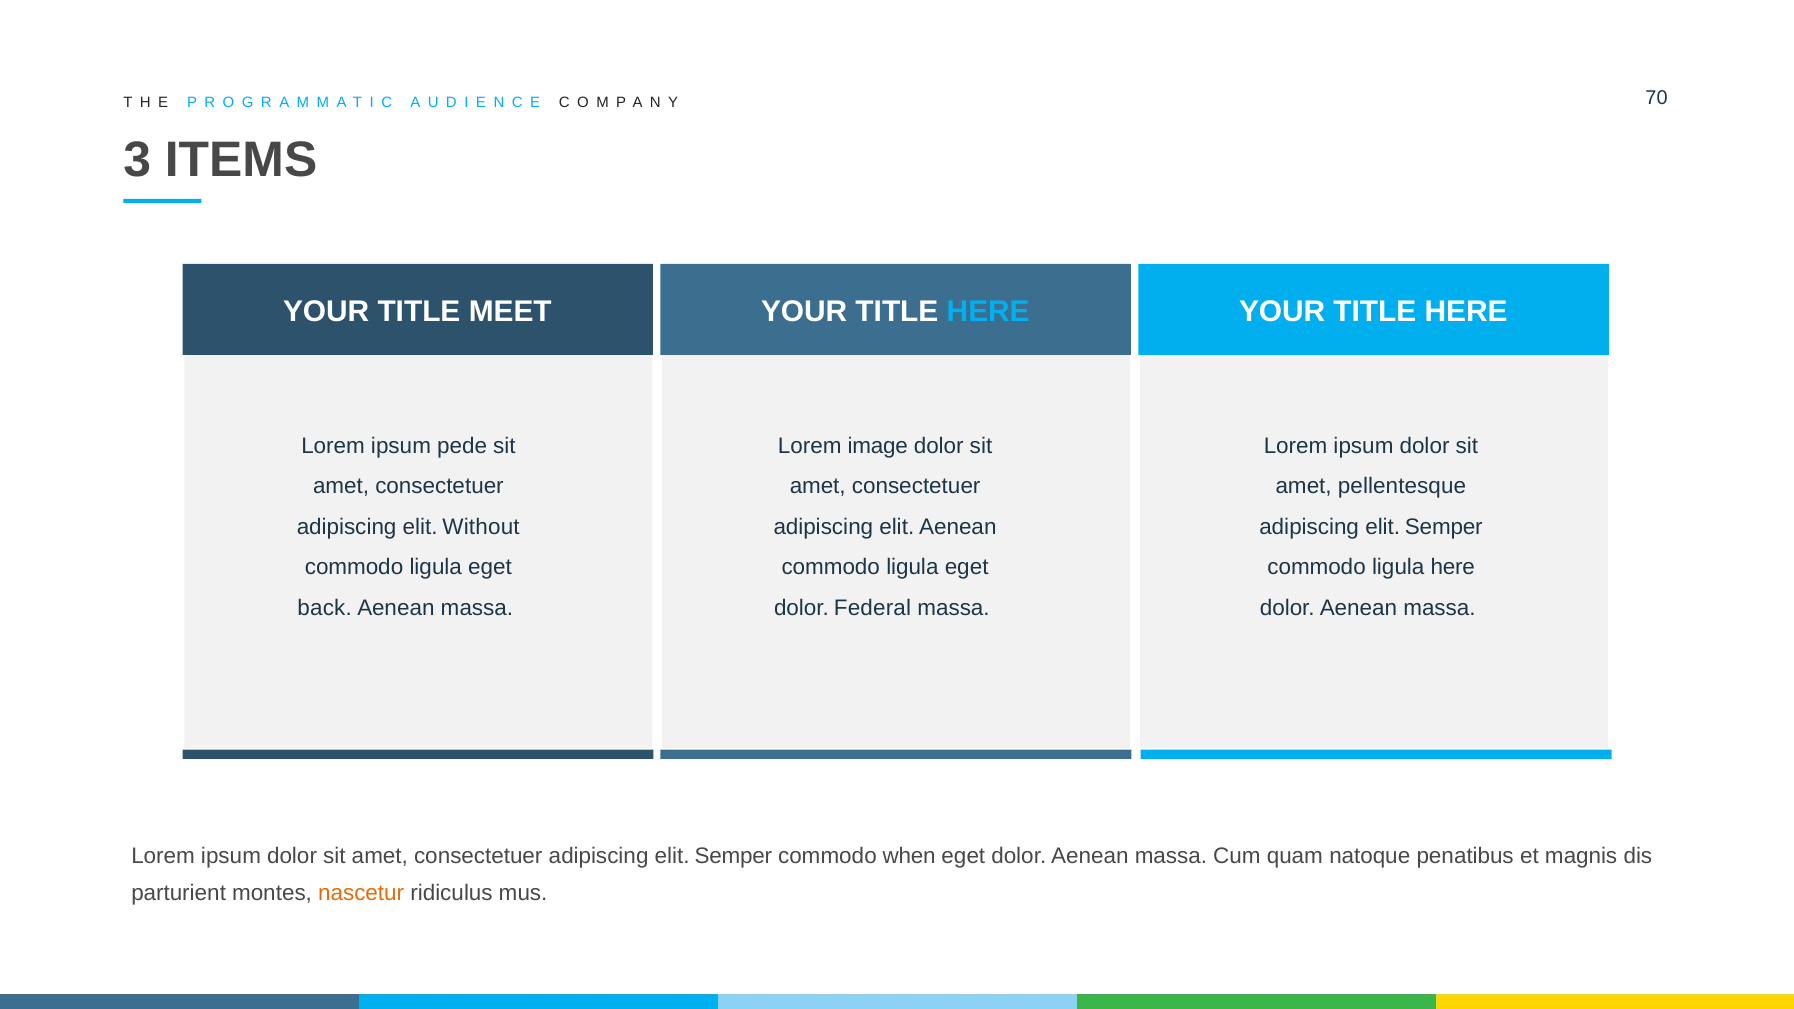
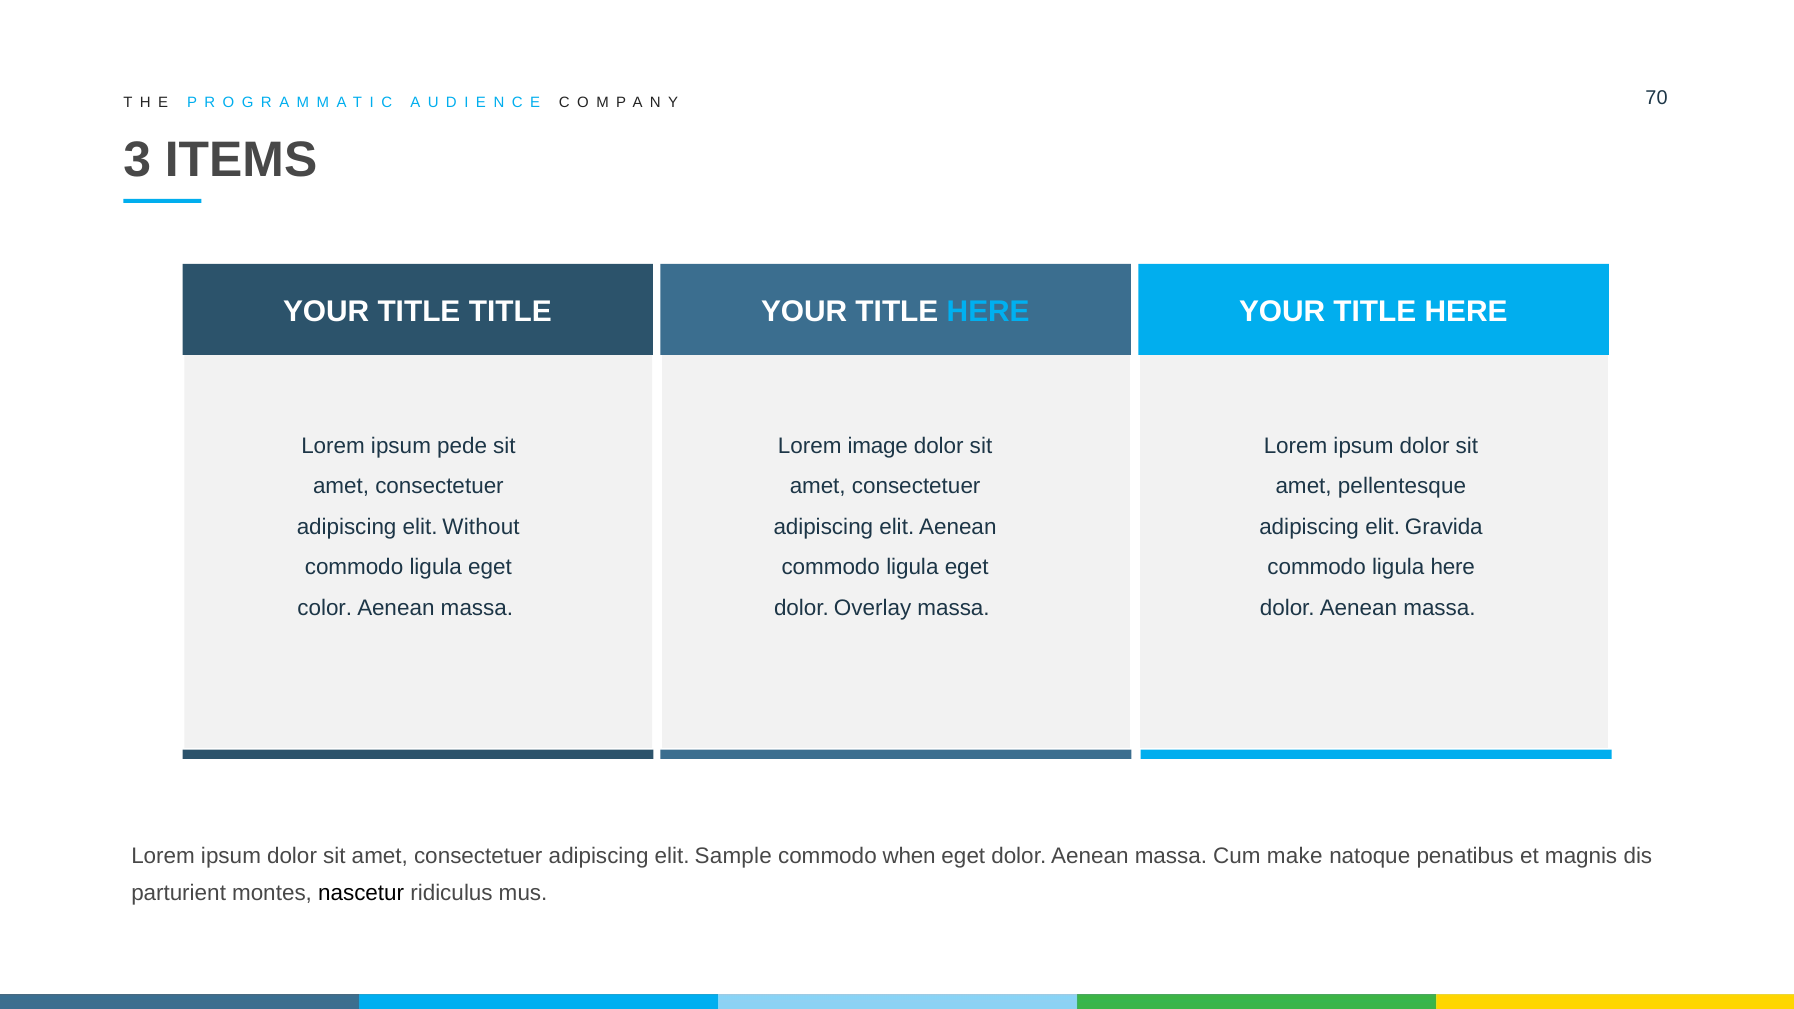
TITLE MEET: MEET -> TITLE
Semper at (1444, 527): Semper -> Gravida
back: back -> color
Federal: Federal -> Overlay
consectetuer adipiscing elit Semper: Semper -> Sample
quam: quam -> make
nascetur colour: orange -> black
